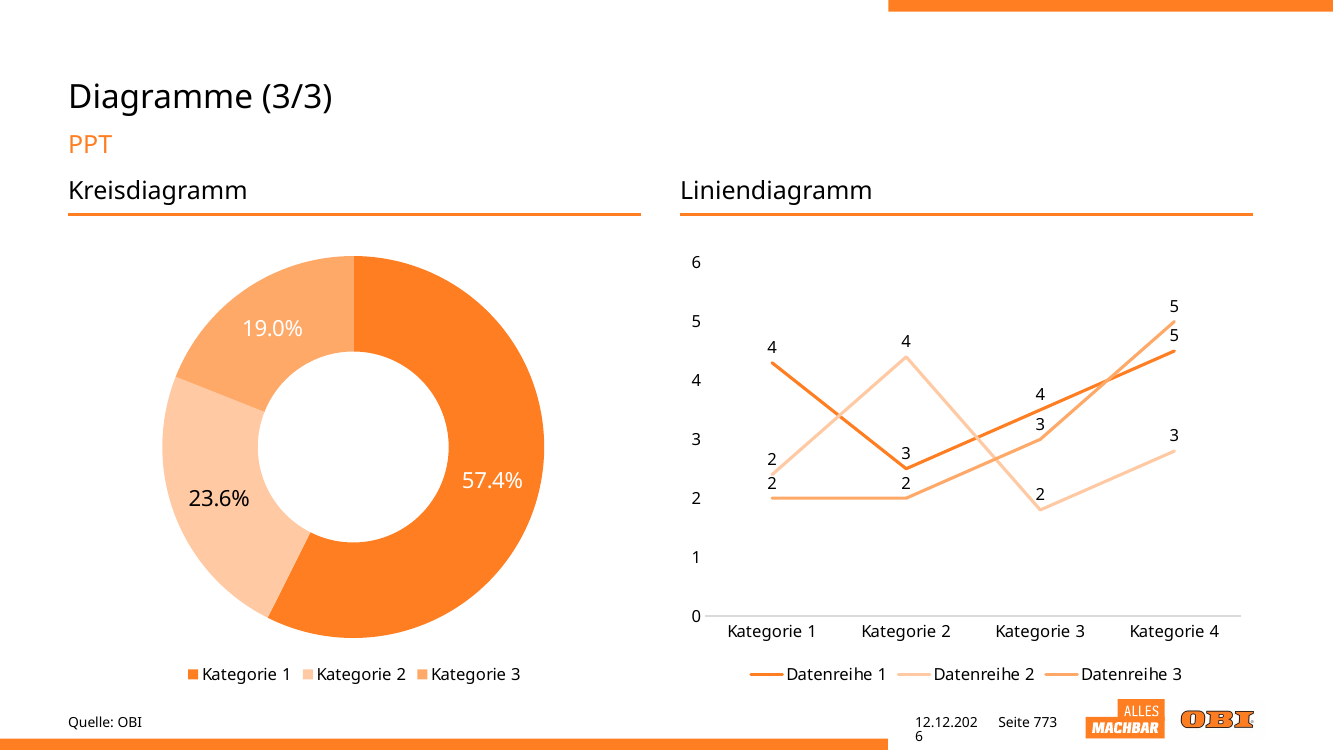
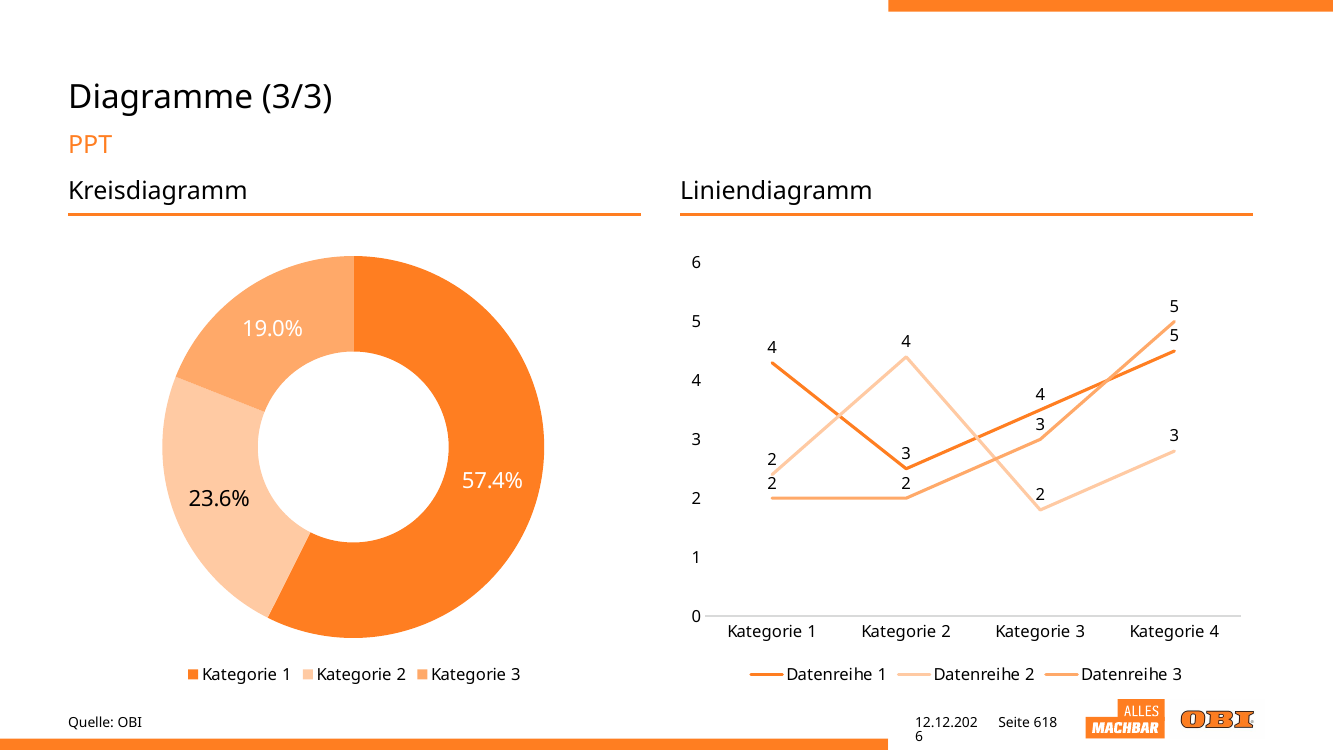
773: 773 -> 618
